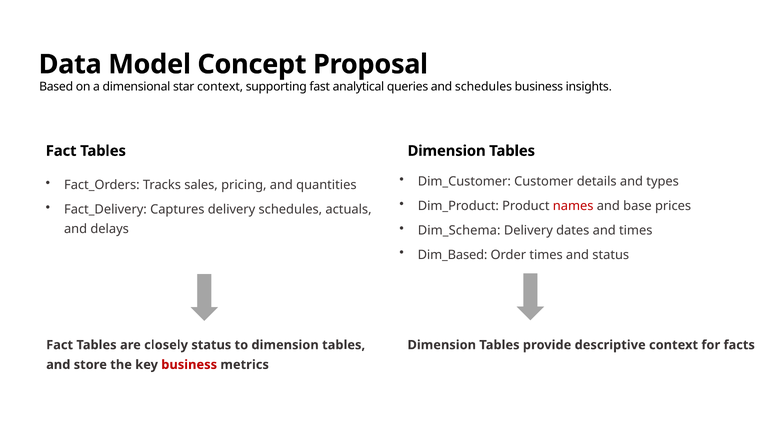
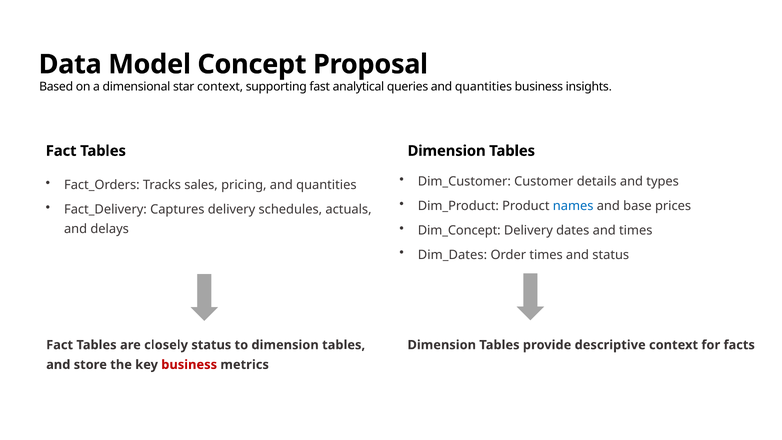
queries and schedules: schedules -> quantities
names colour: red -> blue
Dim_Schema: Dim_Schema -> Dim_Concept
Dim_Based: Dim_Based -> Dim_Dates
